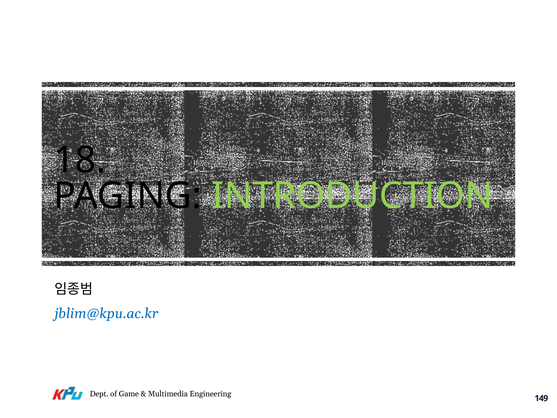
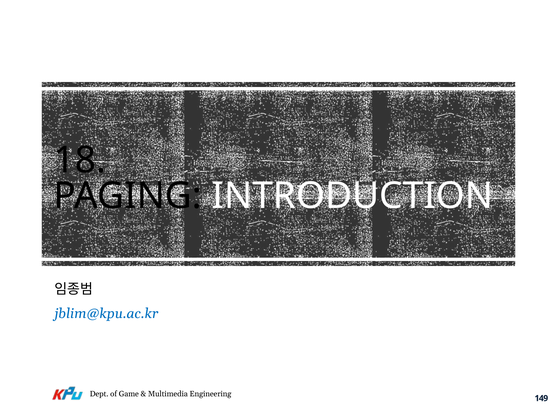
INTRODUCTION colour: light green -> white
